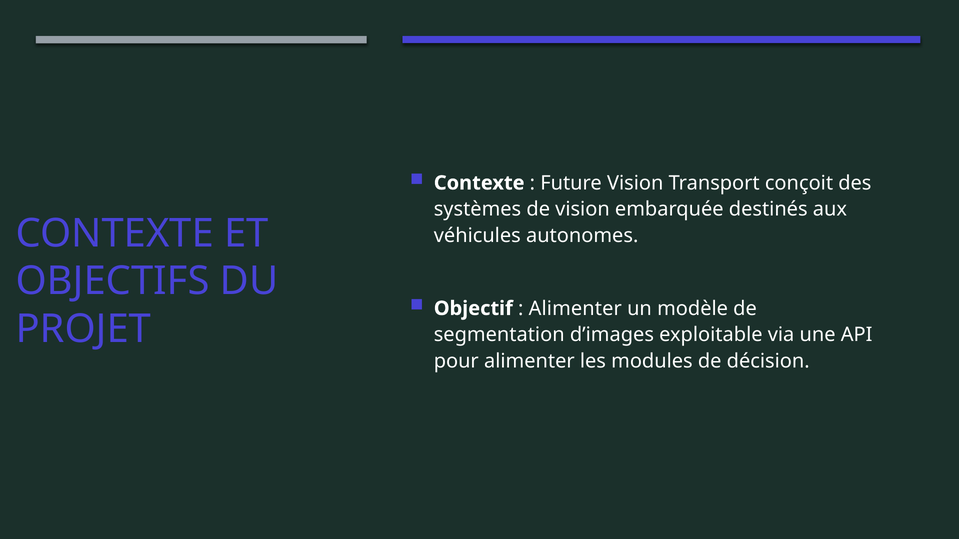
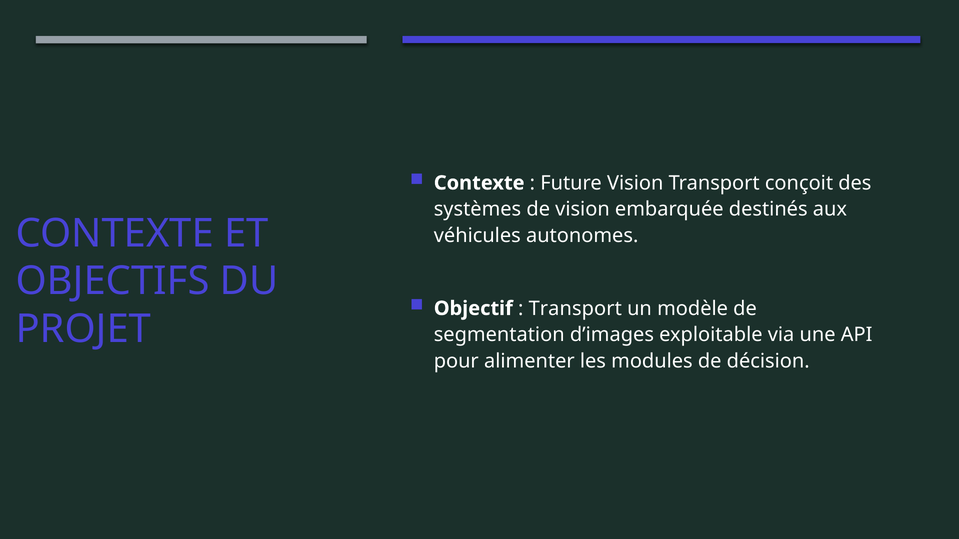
Alimenter at (575, 309): Alimenter -> Transport
